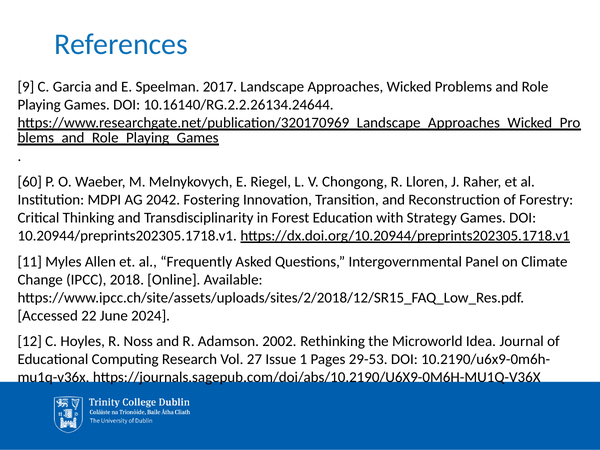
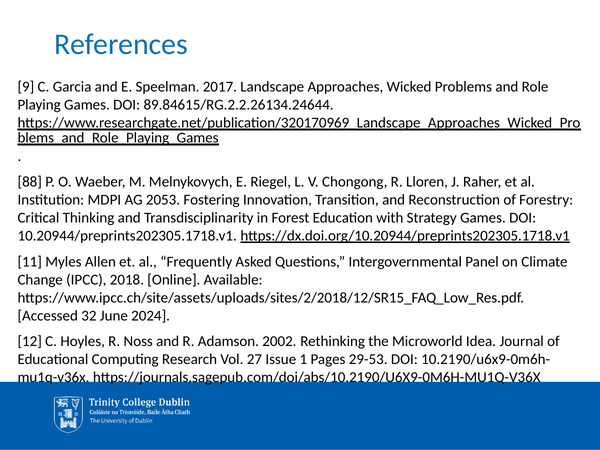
10.16140/RG.2.2.26134.24644: 10.16140/RG.2.2.26134.24644 -> 89.84615/RG.2.2.26134.24644
60: 60 -> 88
2042: 2042 -> 2053
22: 22 -> 32
